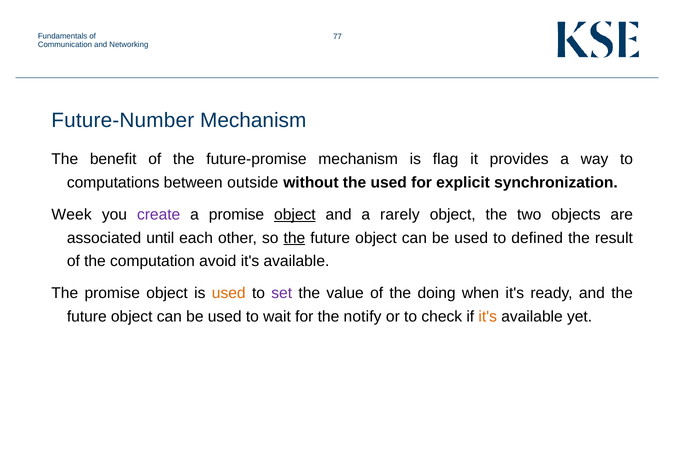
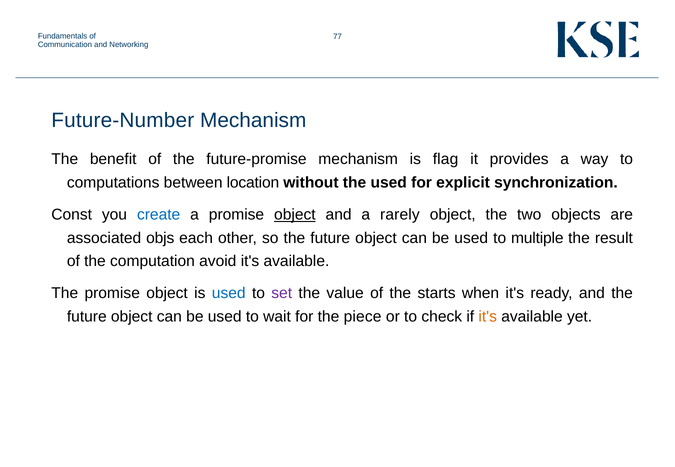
outside: outside -> location
Week: Week -> Const
create colour: purple -> blue
until: until -> objs
the at (294, 238) underline: present -> none
defined: defined -> multiple
used at (229, 293) colour: orange -> blue
doing: doing -> starts
notify: notify -> piece
